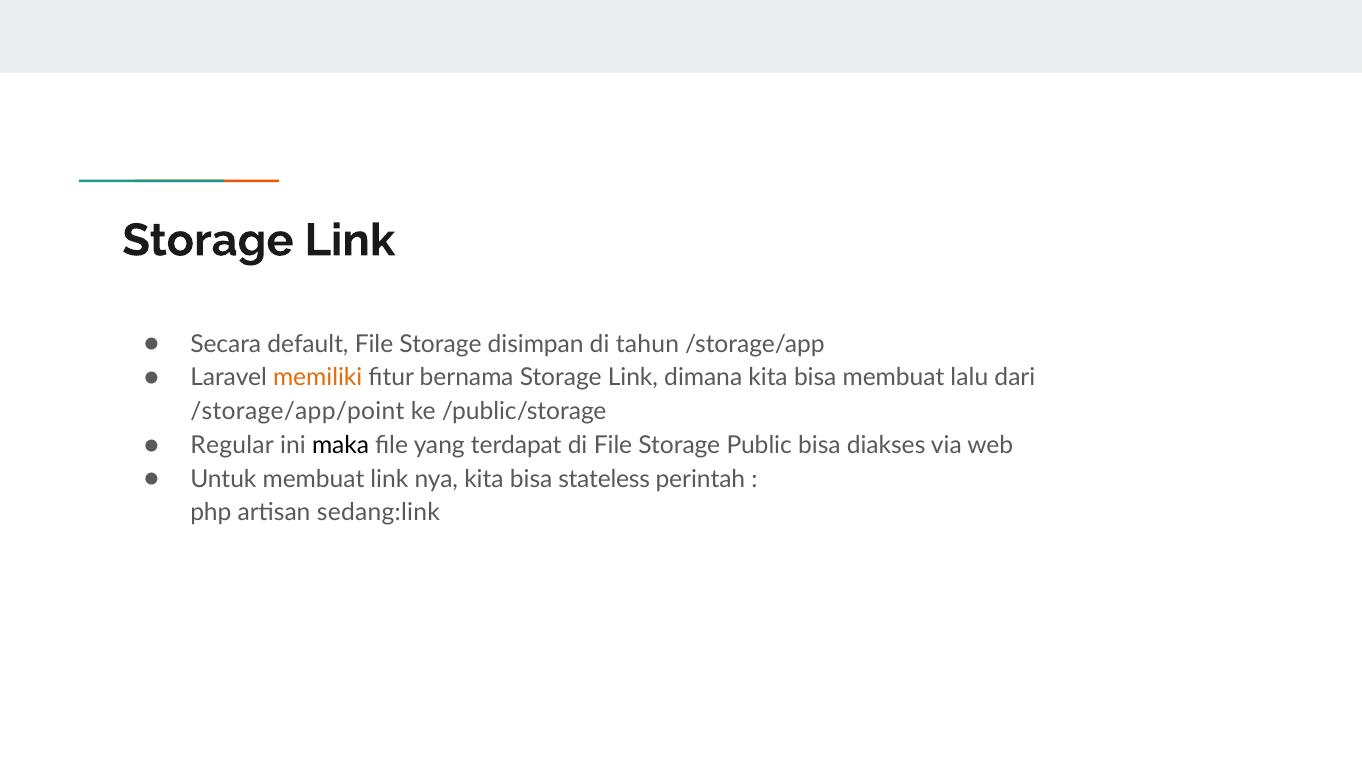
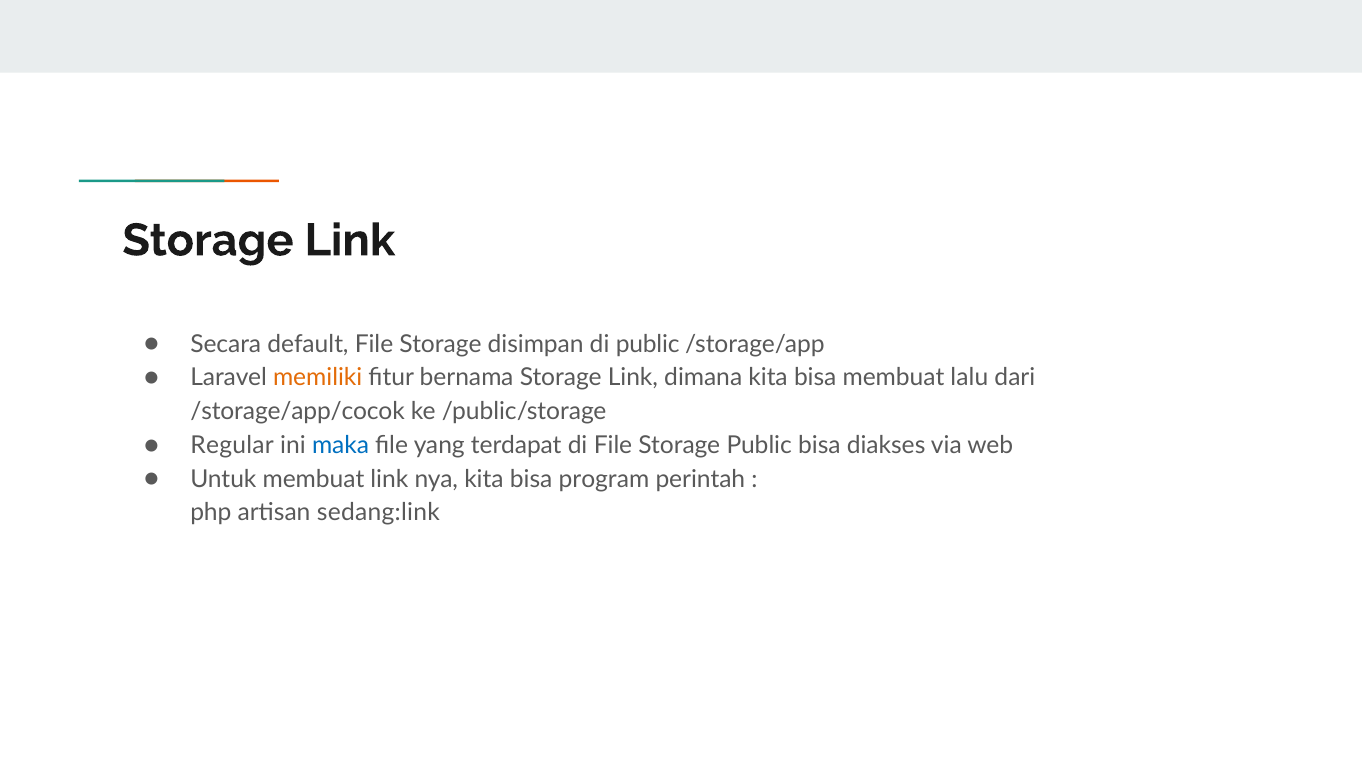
di tahun: tahun -> public
/storage/app/point: /storage/app/point -> /storage/app/cocok
maka colour: black -> blue
stateless: stateless -> program
